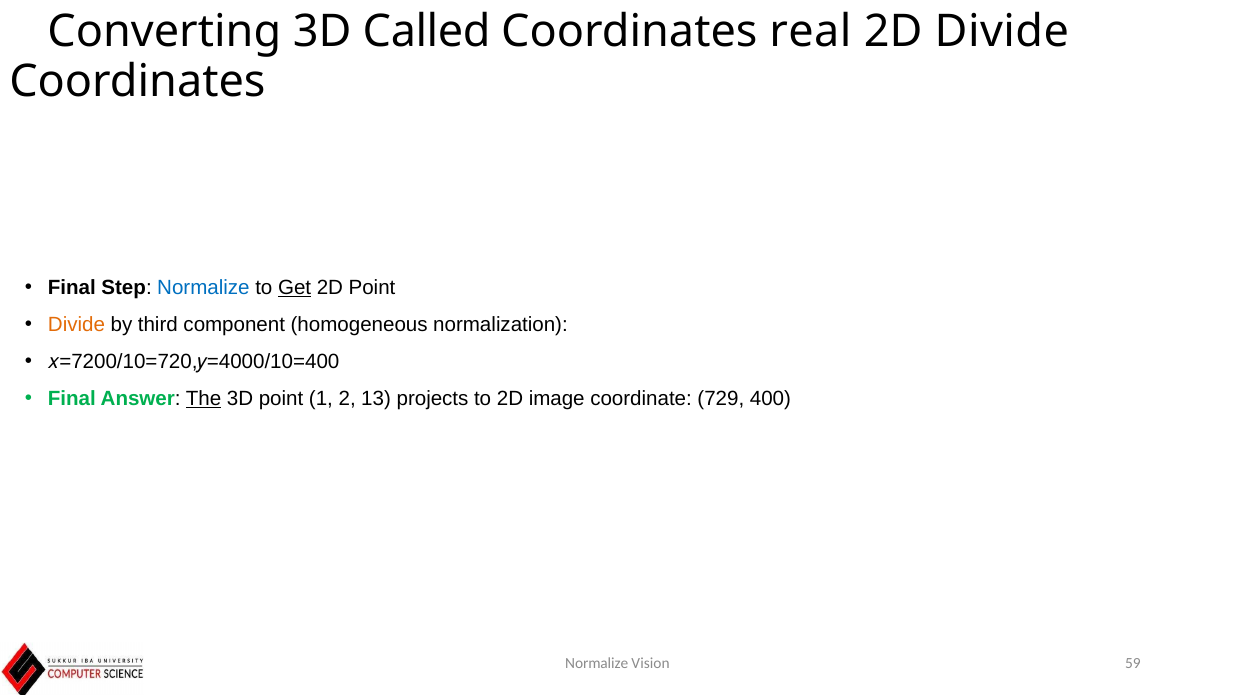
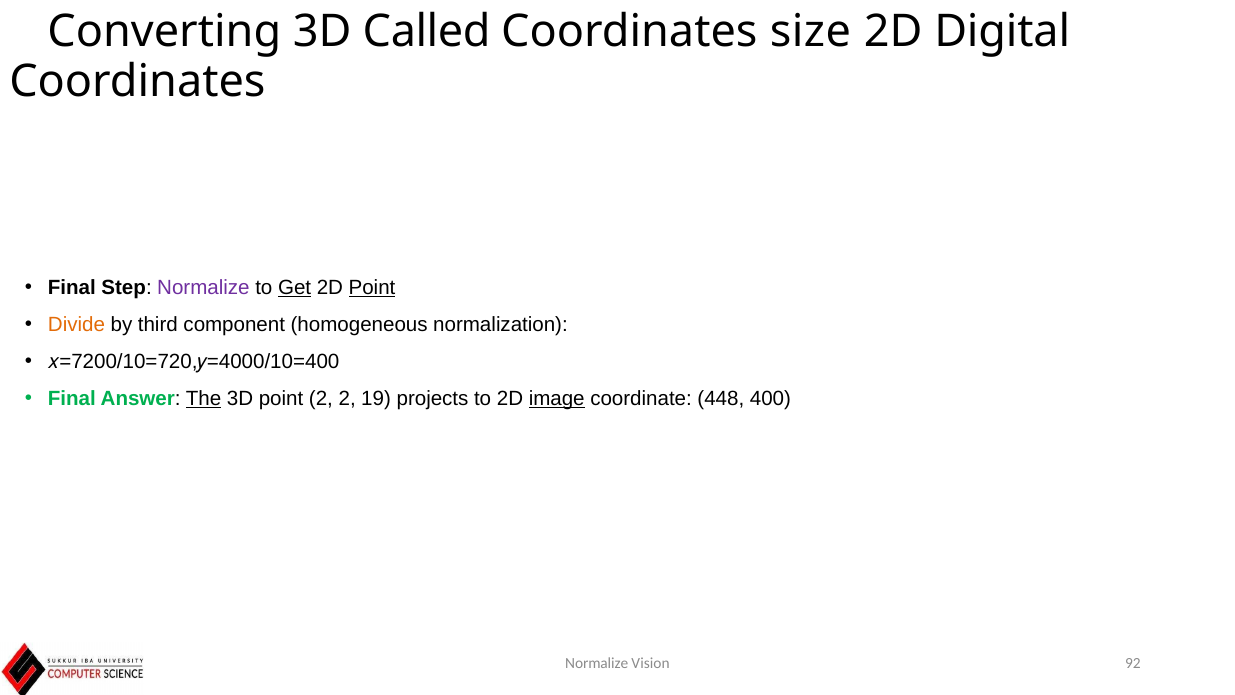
real: real -> size
2D Divide: Divide -> Digital
Normalize at (203, 288) colour: blue -> purple
Point at (372, 288) underline: none -> present
point 1: 1 -> 2
13: 13 -> 19
image underline: none -> present
729: 729 -> 448
59: 59 -> 92
